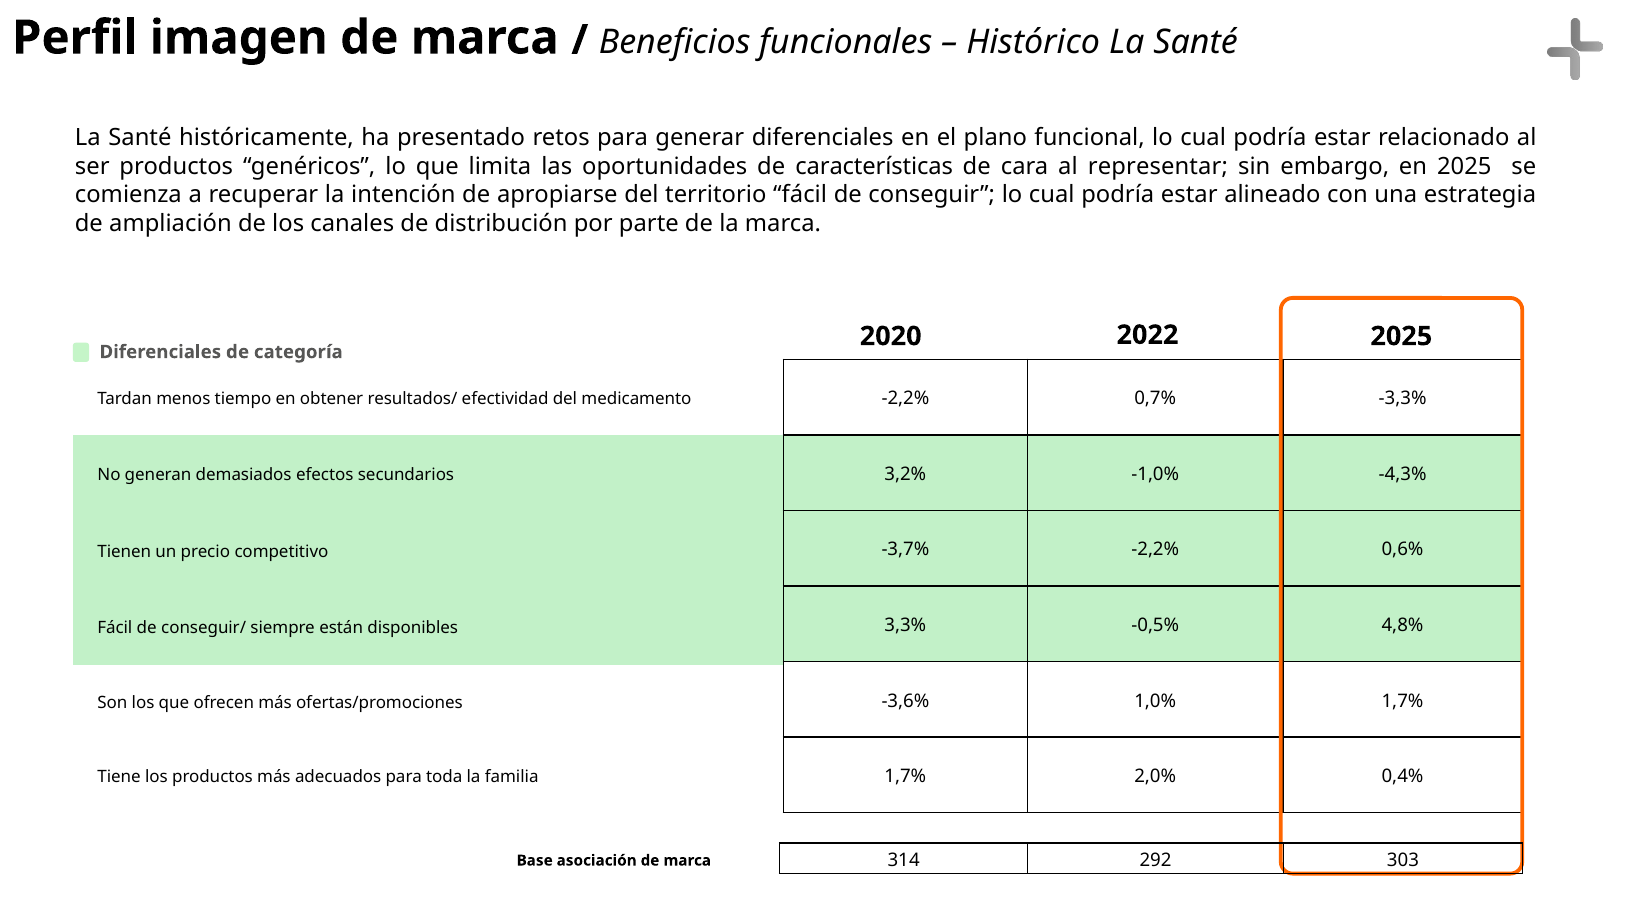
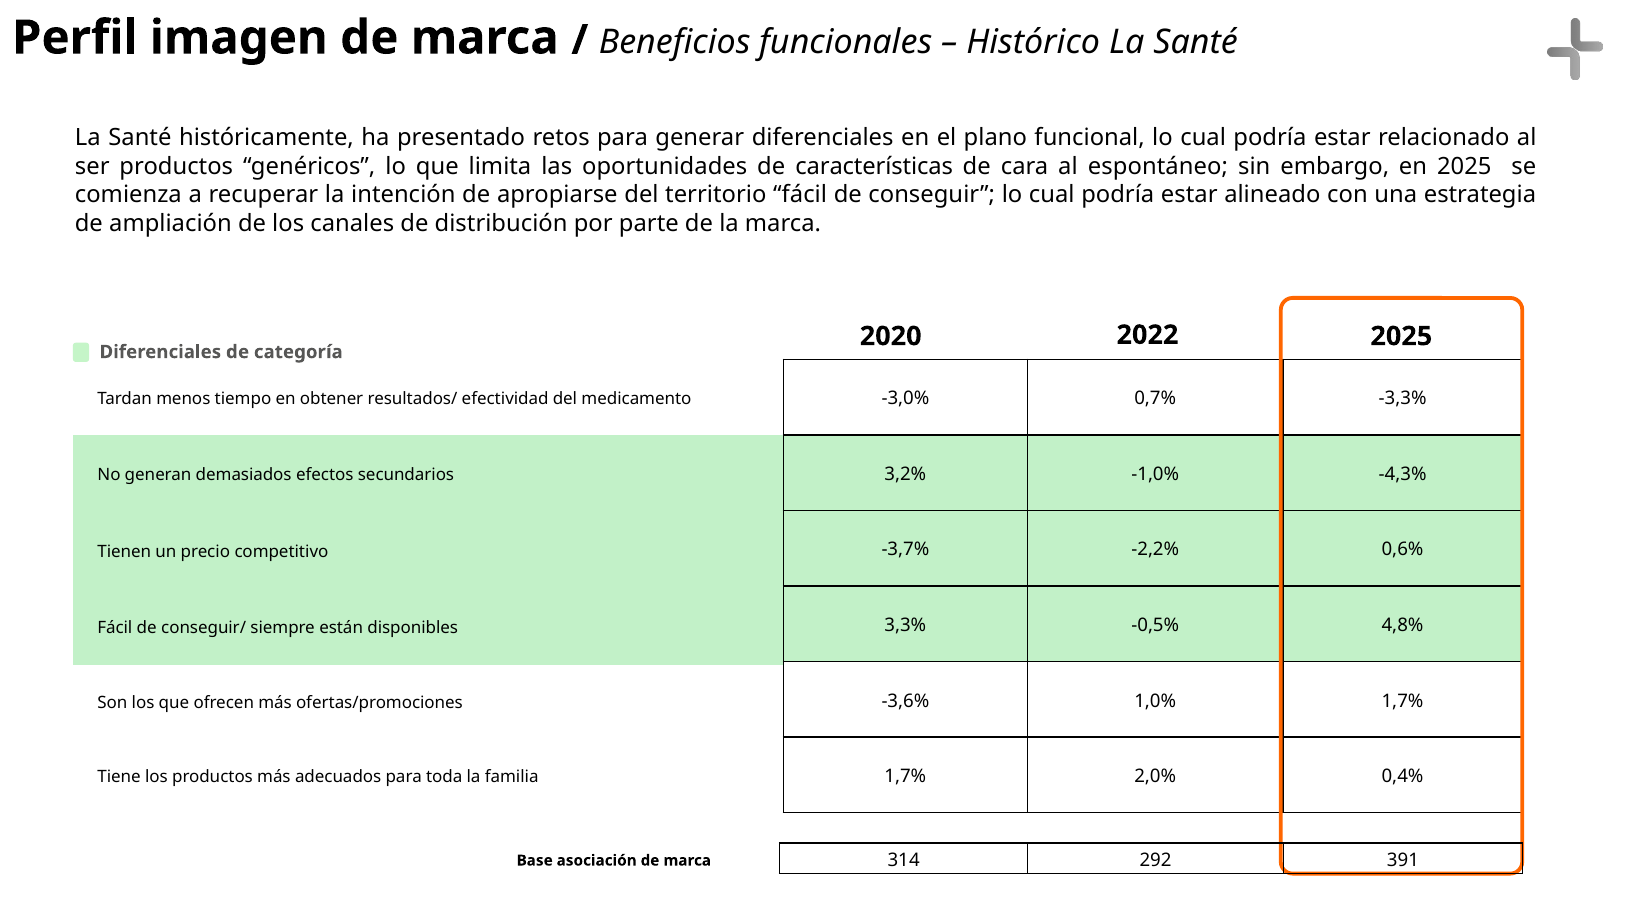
representar: representar -> espontáneo
-2,2% at (905, 399): -2,2% -> -3,0%
303: 303 -> 391
